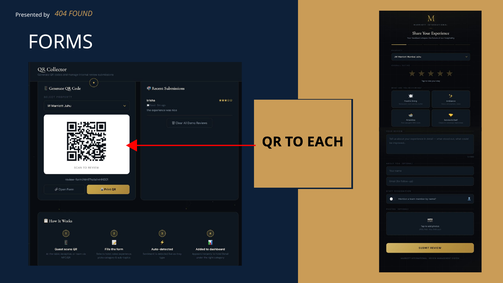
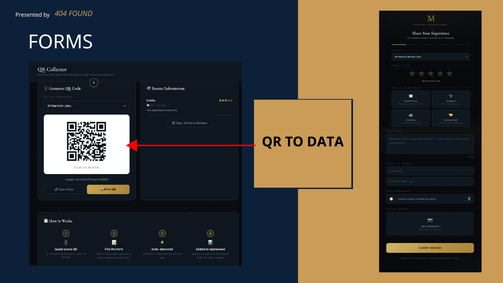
EACH: EACH -> DATA
